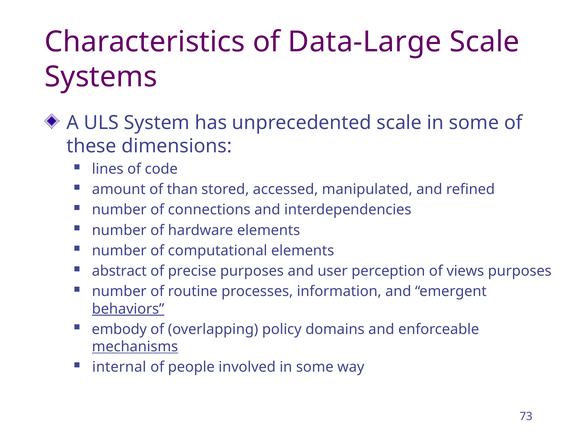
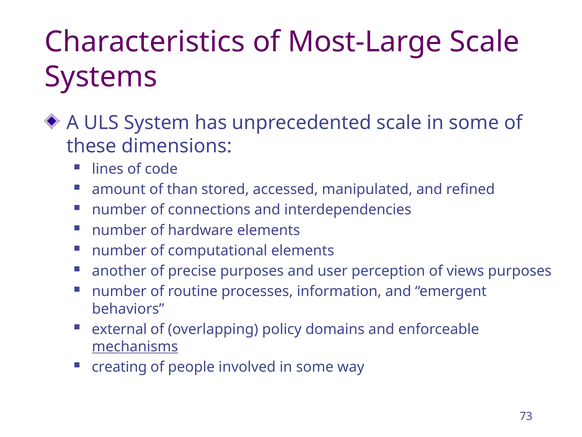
Data-Large: Data-Large -> Most-Large
abstract: abstract -> another
behaviors underline: present -> none
embody: embody -> external
internal: internal -> creating
